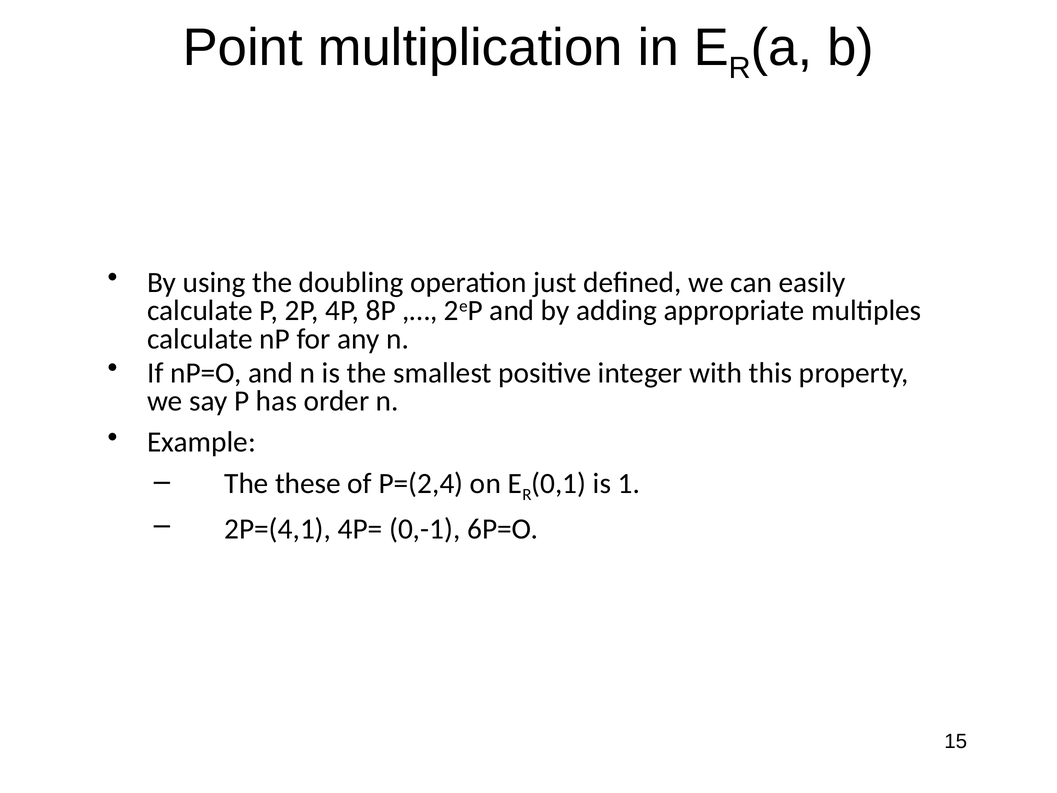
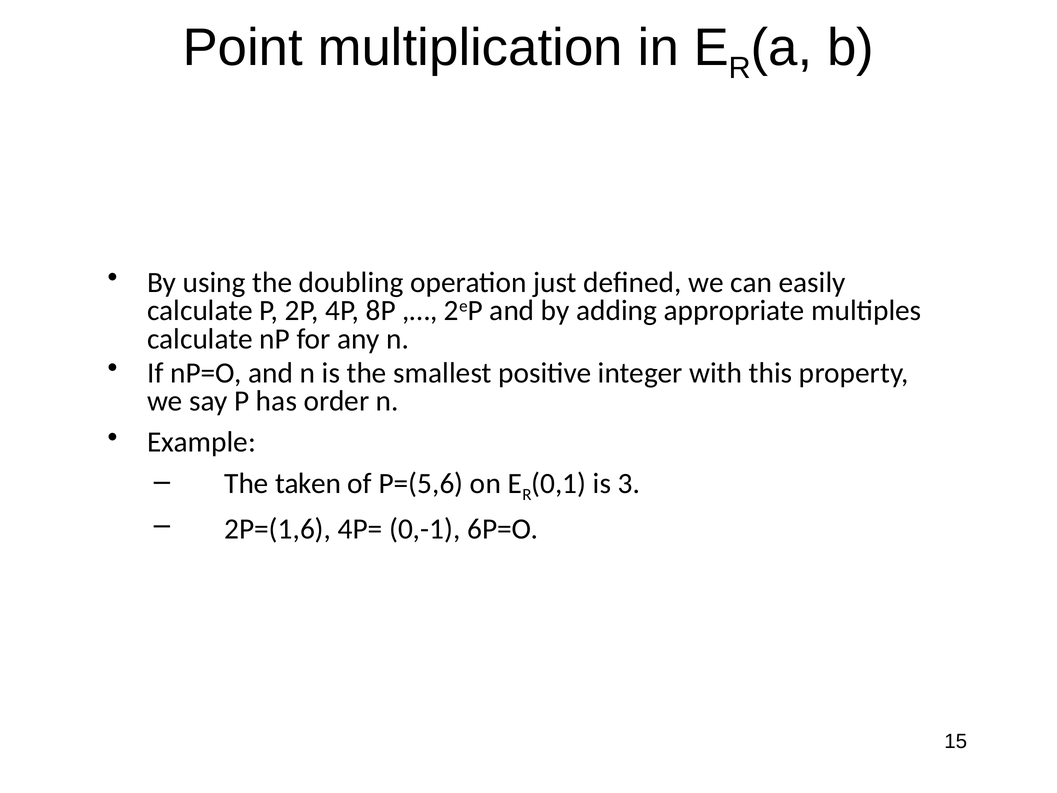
these: these -> taken
P=(2,4: P=(2,4 -> P=(5,6
1: 1 -> 3
2P=(4,1: 2P=(4,1 -> 2P=(1,6
